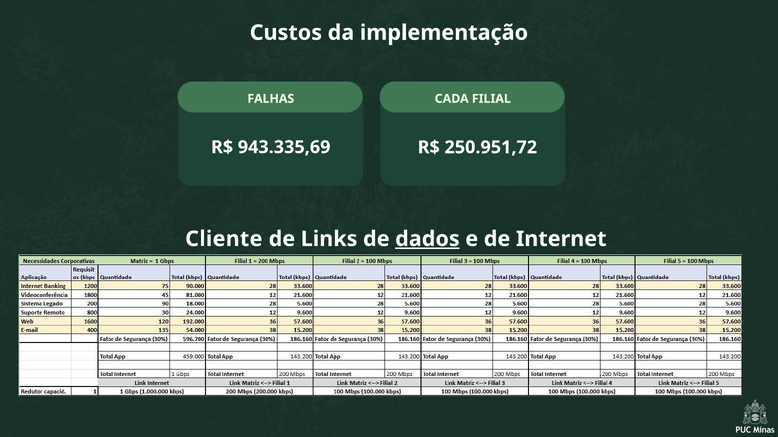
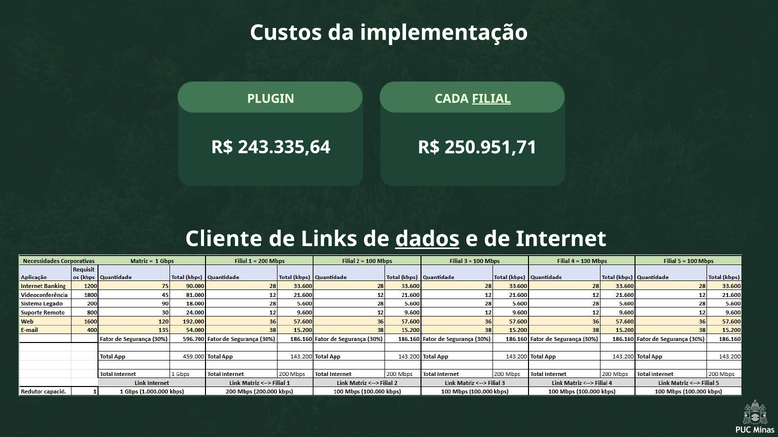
FALHAS: FALHAS -> PLUGIN
FILIAL underline: none -> present
943.335,69: 943.335,69 -> 243.335,64
250.951,72: 250.951,72 -> 250.951,71
